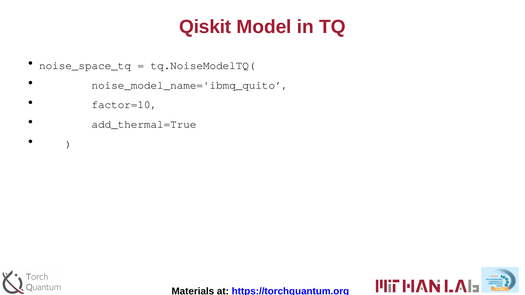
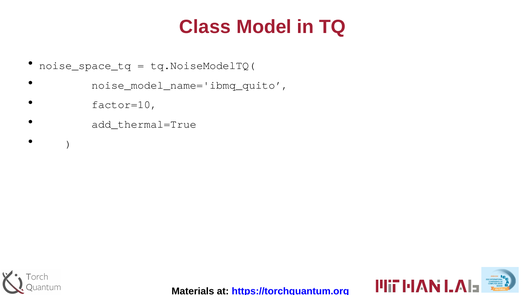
Qiskit: Qiskit -> Class
